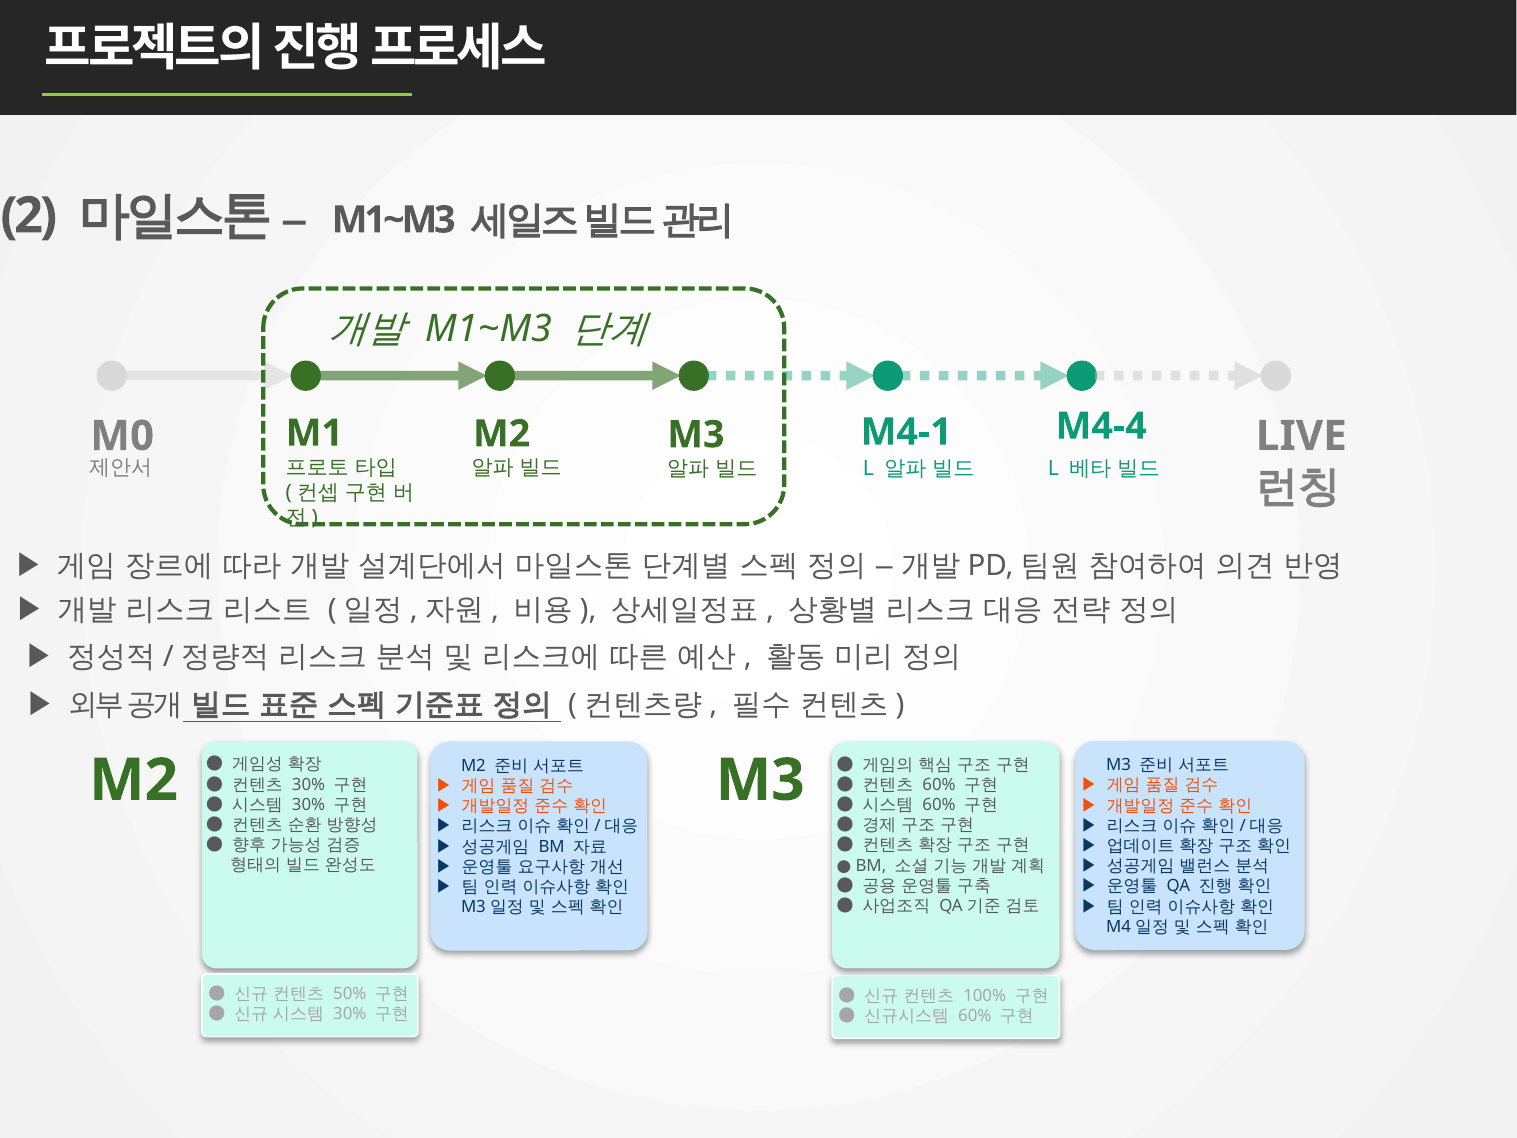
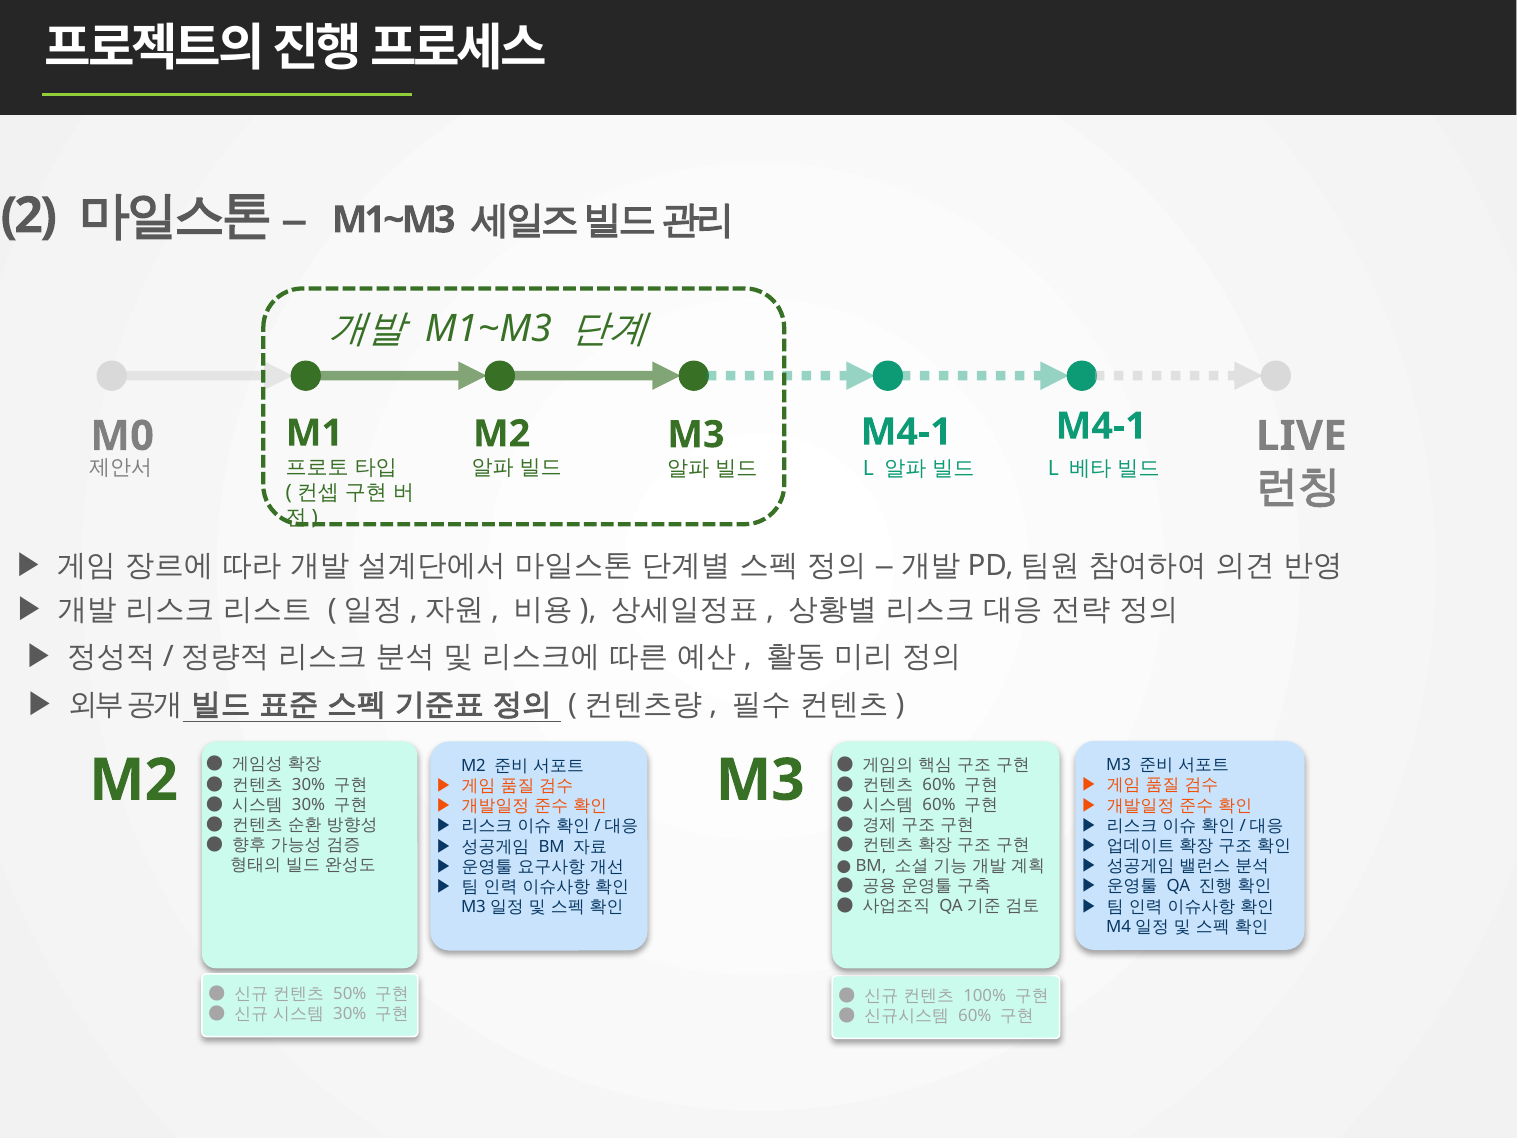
M4-1 M4-4: M4-4 -> M4-1
